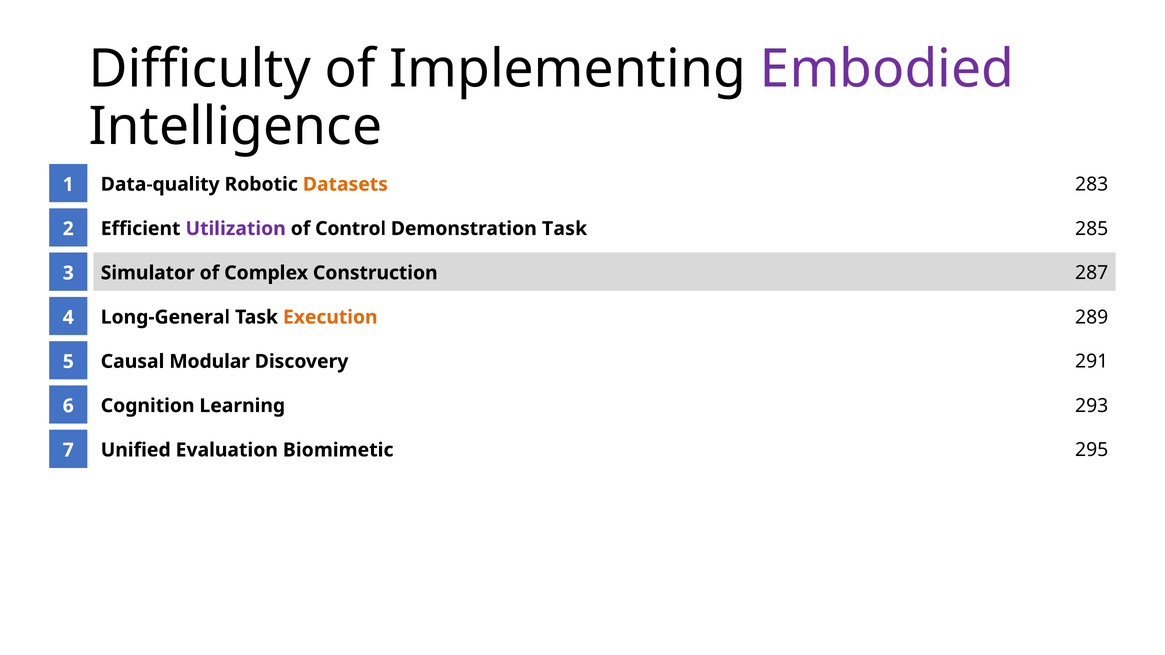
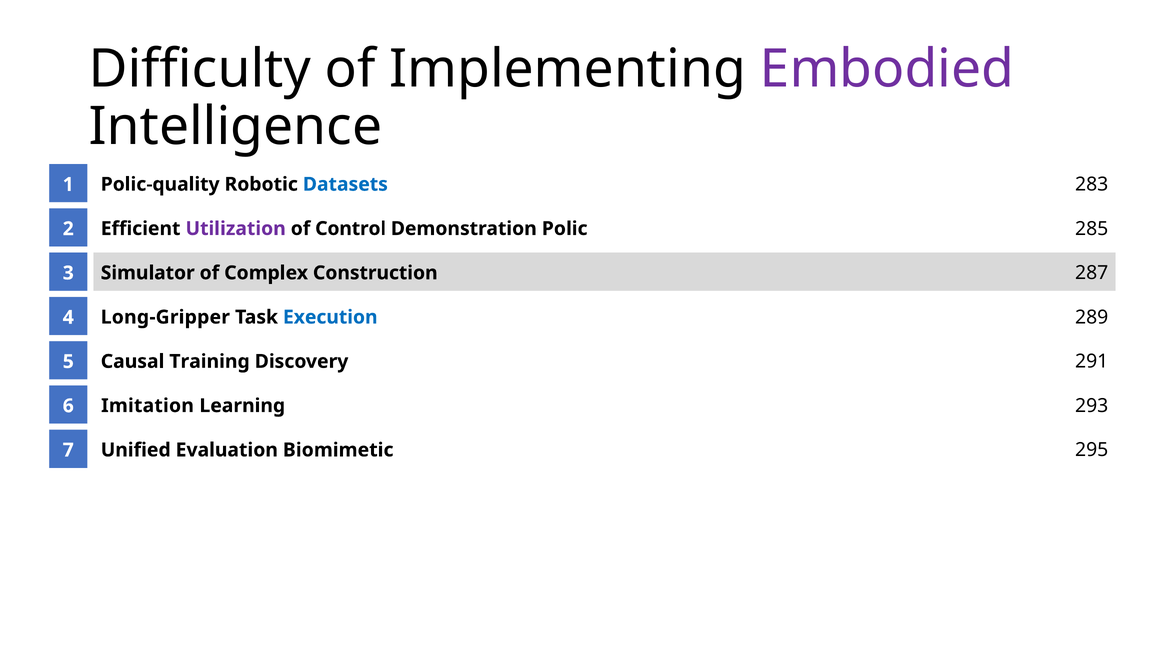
Data-quality: Data-quality -> Polic-quality
Datasets colour: orange -> blue
Demonstration Task: Task -> Polic
Long-General: Long-General -> Long-Gripper
Execution colour: orange -> blue
Modular: Modular -> Training
Cognition: Cognition -> Imitation
